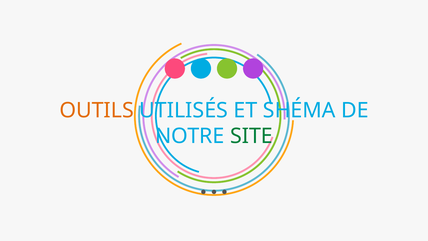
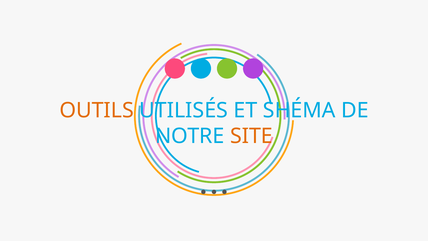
SITE colour: green -> orange
